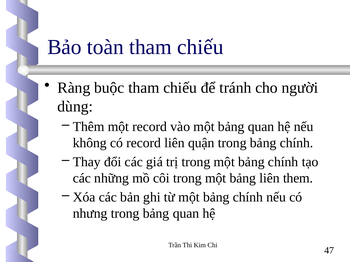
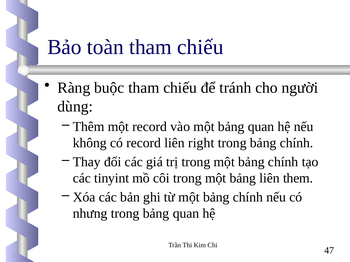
quận: quận -> right
những: những -> tinyint
